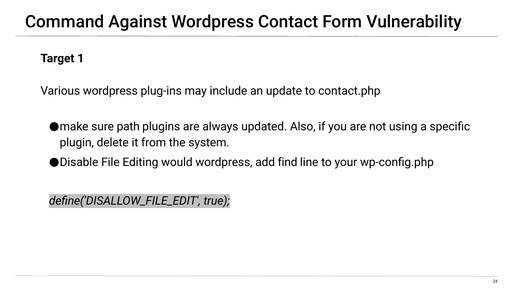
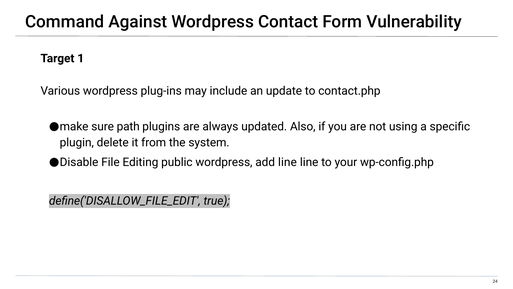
would: would -> public
add find: find -> line
